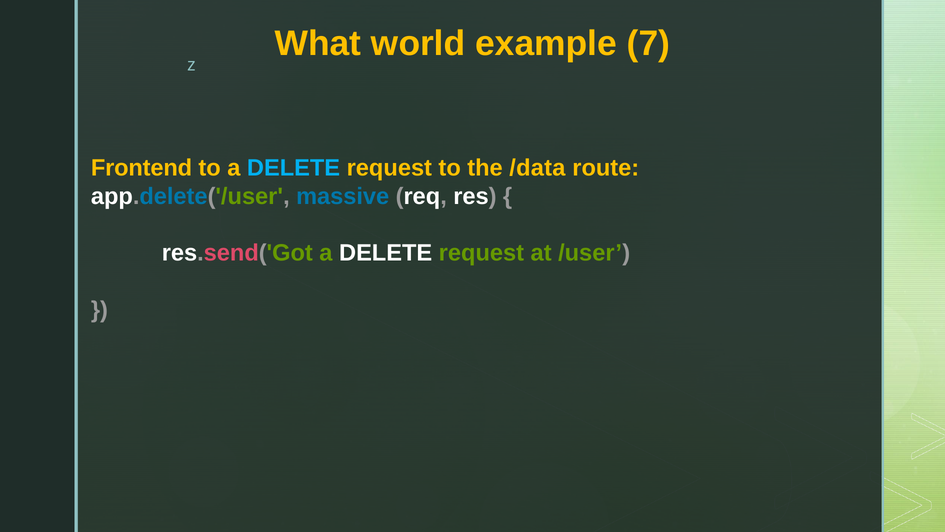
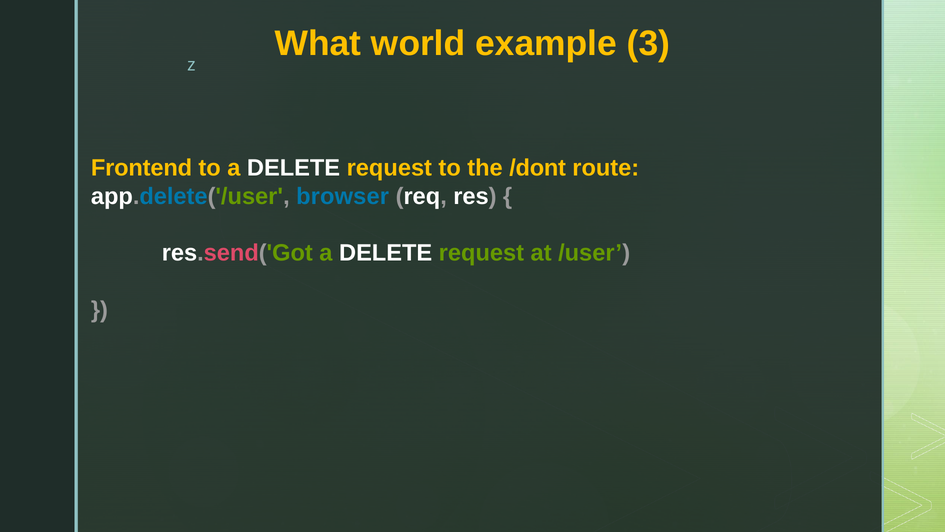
7: 7 -> 3
DELETE at (294, 168) colour: light blue -> white
/data: /data -> /dont
massive: massive -> browser
